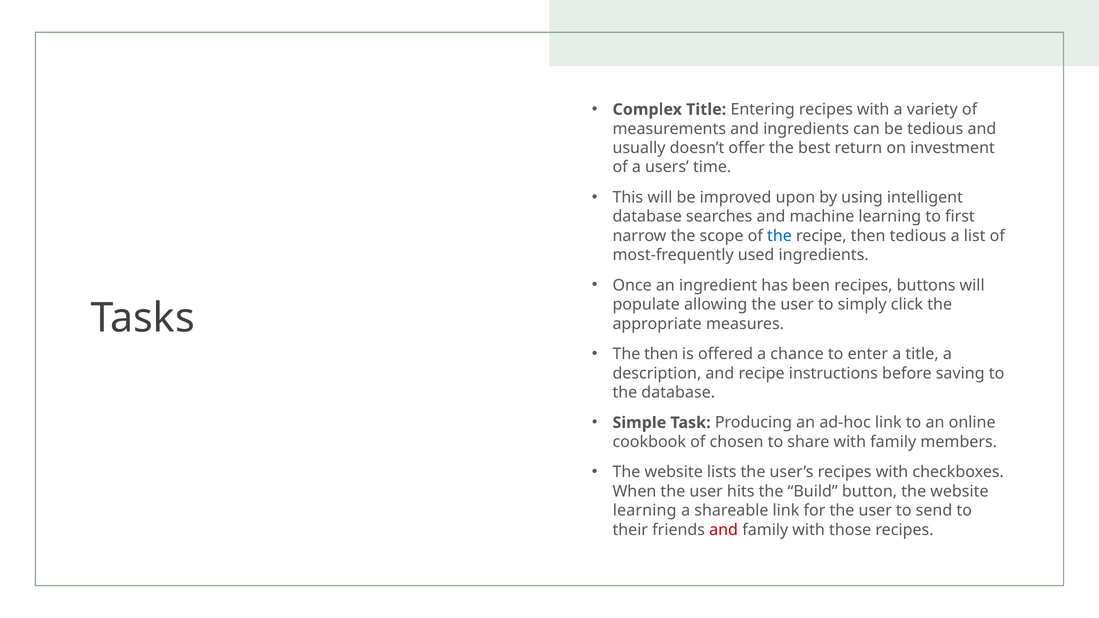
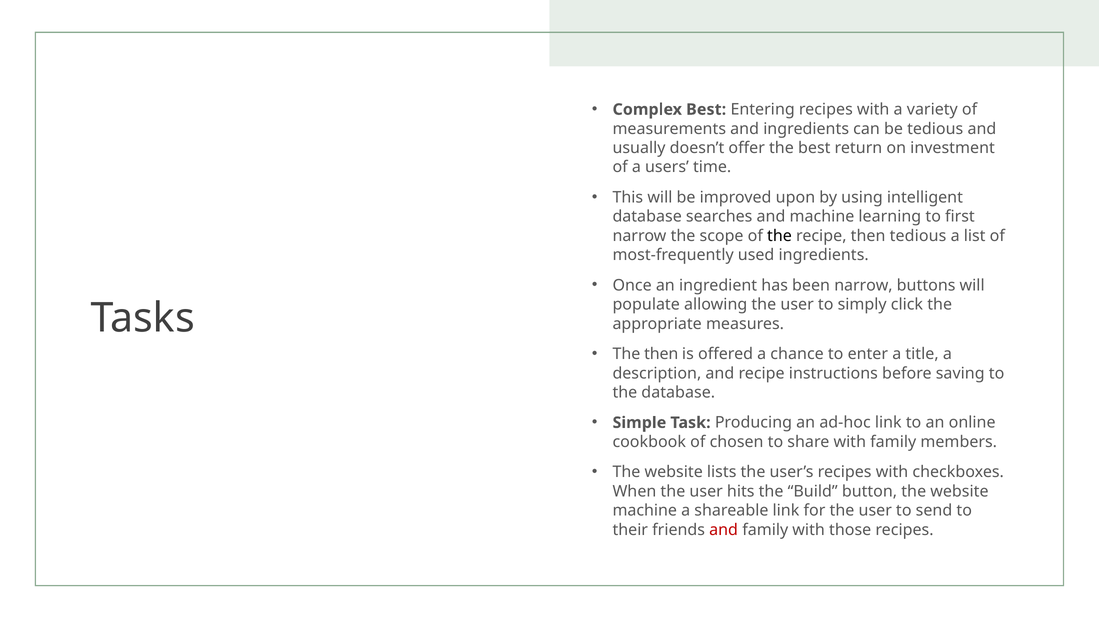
Complex Title: Title -> Best
the at (779, 236) colour: blue -> black
been recipes: recipes -> narrow
learning at (645, 511): learning -> machine
